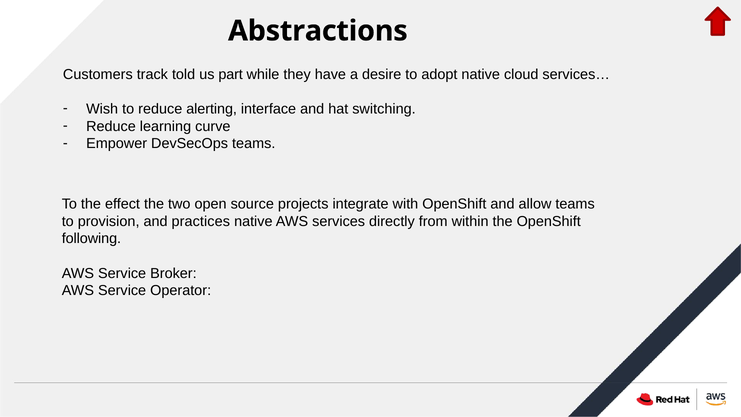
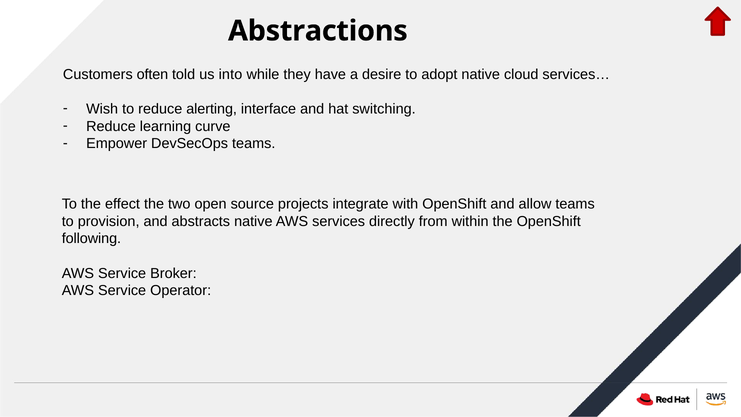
track: track -> often
part: part -> into
practices: practices -> abstracts
